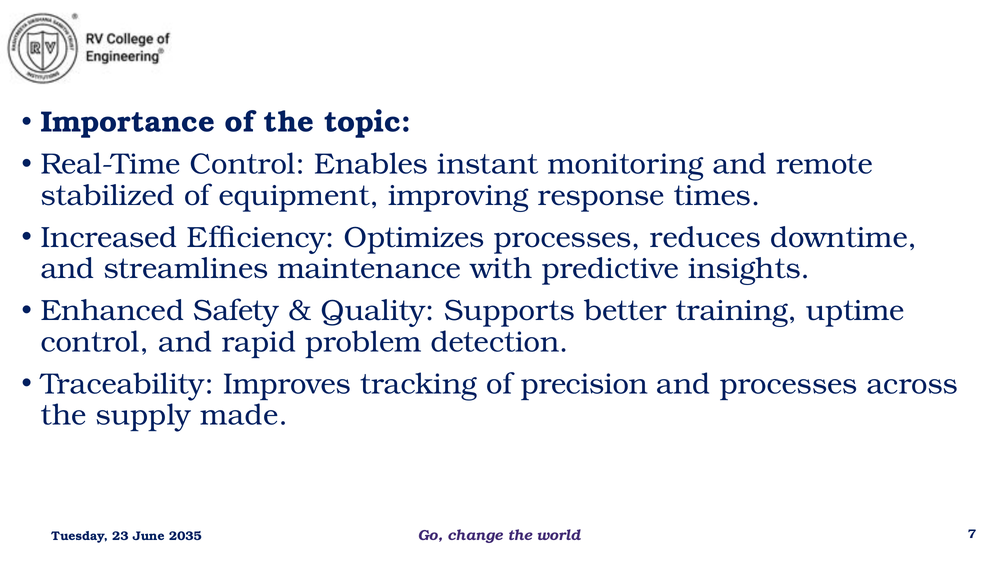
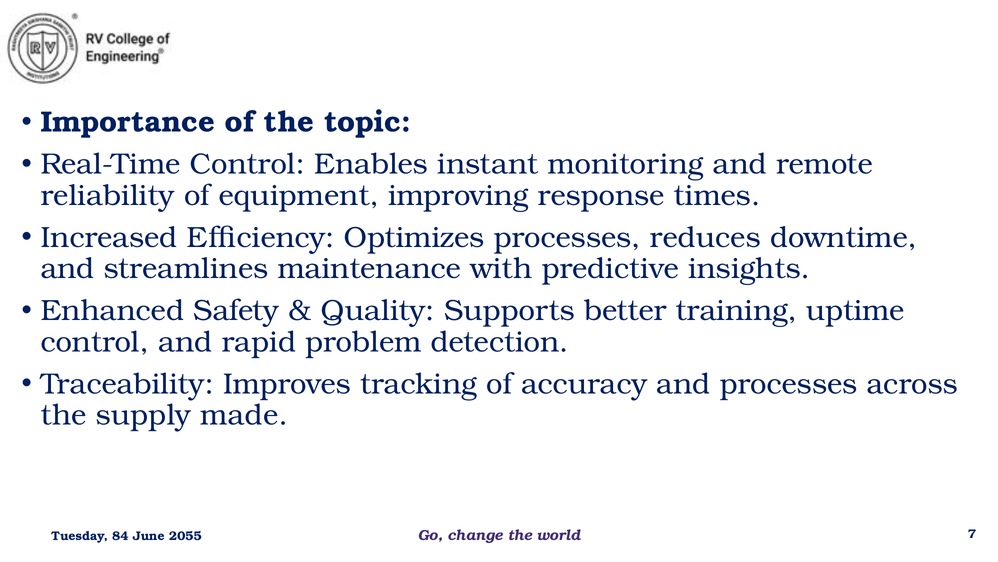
stabilized: stabilized -> reliability
precision: precision -> accuracy
23: 23 -> 84
2035: 2035 -> 2055
